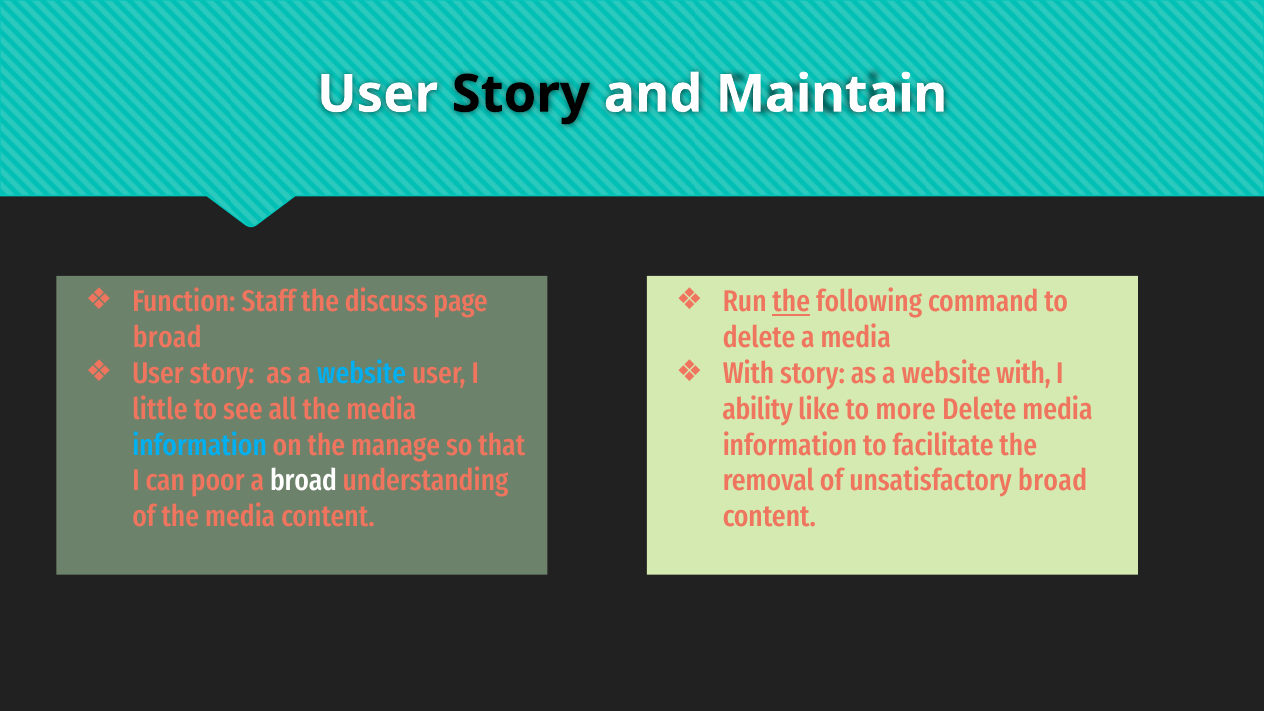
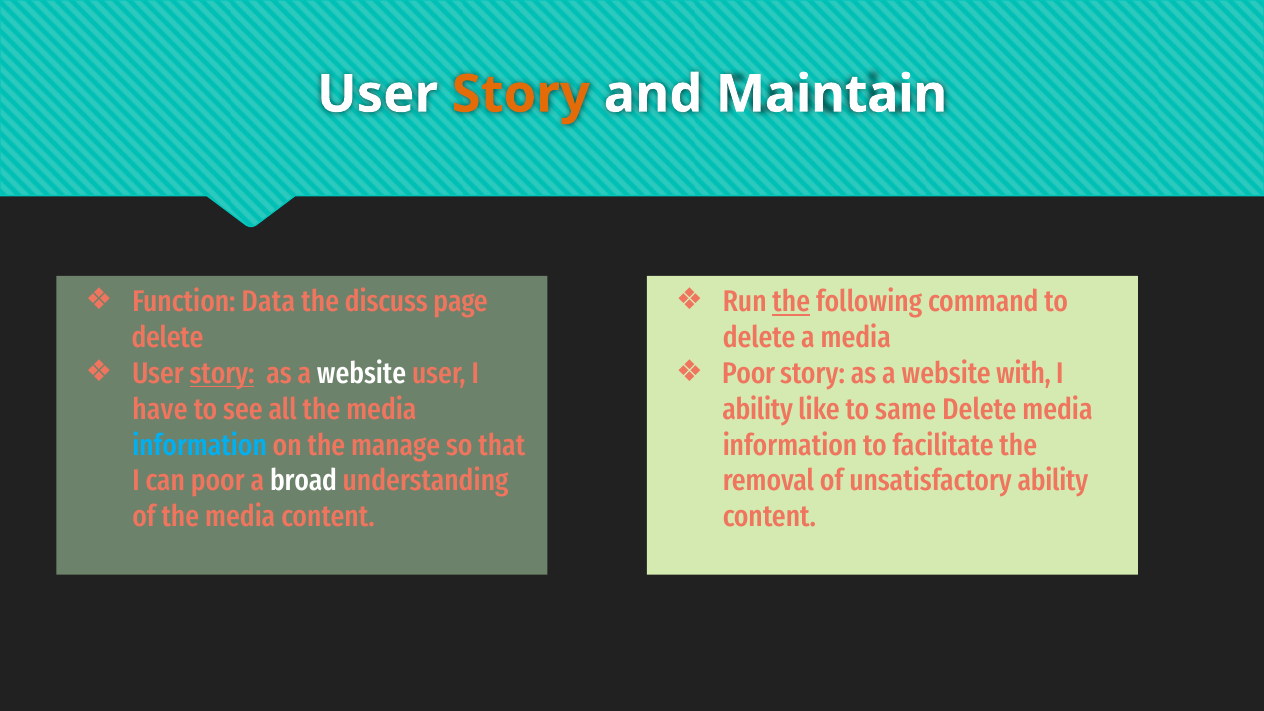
Story at (521, 94) colour: black -> orange
Staff: Staff -> Data
broad at (167, 338): broad -> delete
story at (222, 374) underline: none -> present
website at (362, 374) colour: light blue -> white
With at (749, 374): With -> Poor
little: little -> have
more: more -> same
unsatisfactory broad: broad -> ability
